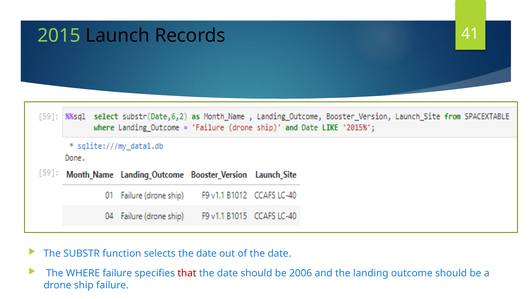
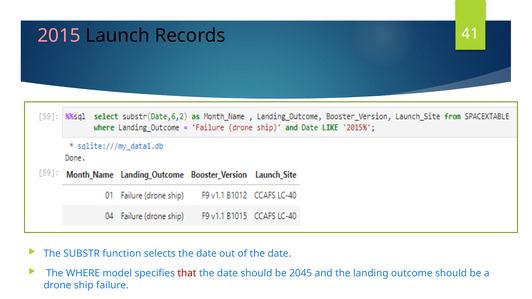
2015 colour: light green -> pink
WHERE failure: failure -> model
2006: 2006 -> 2045
